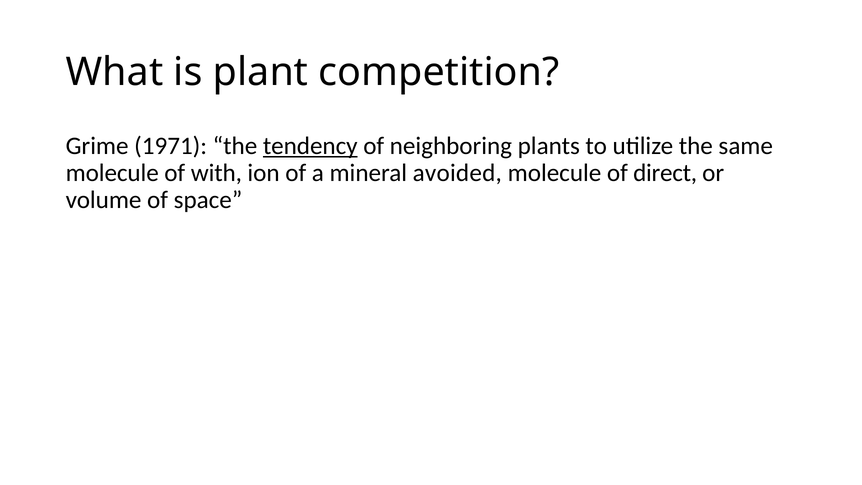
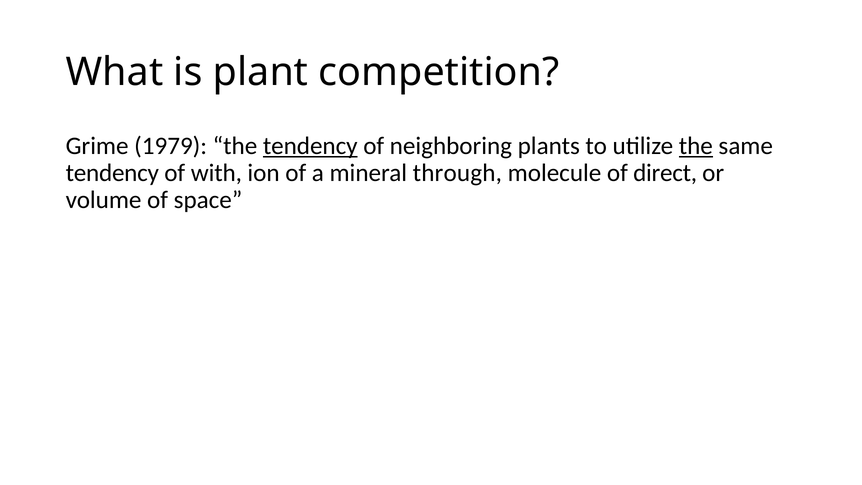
1971: 1971 -> 1979
the at (696, 146) underline: none -> present
molecule at (112, 173): molecule -> tendency
avoided: avoided -> through
